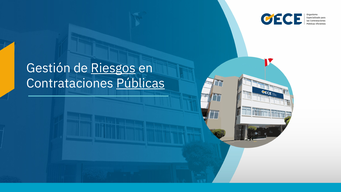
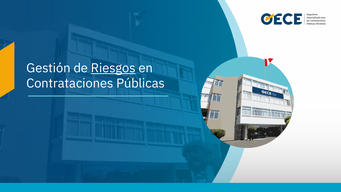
Públicas underline: present -> none
